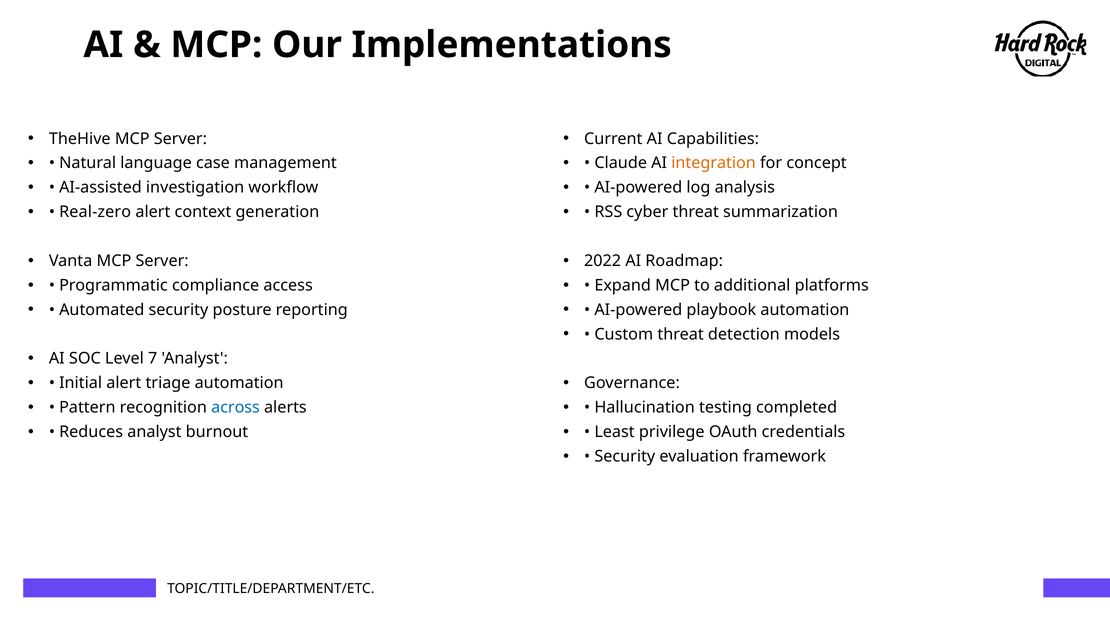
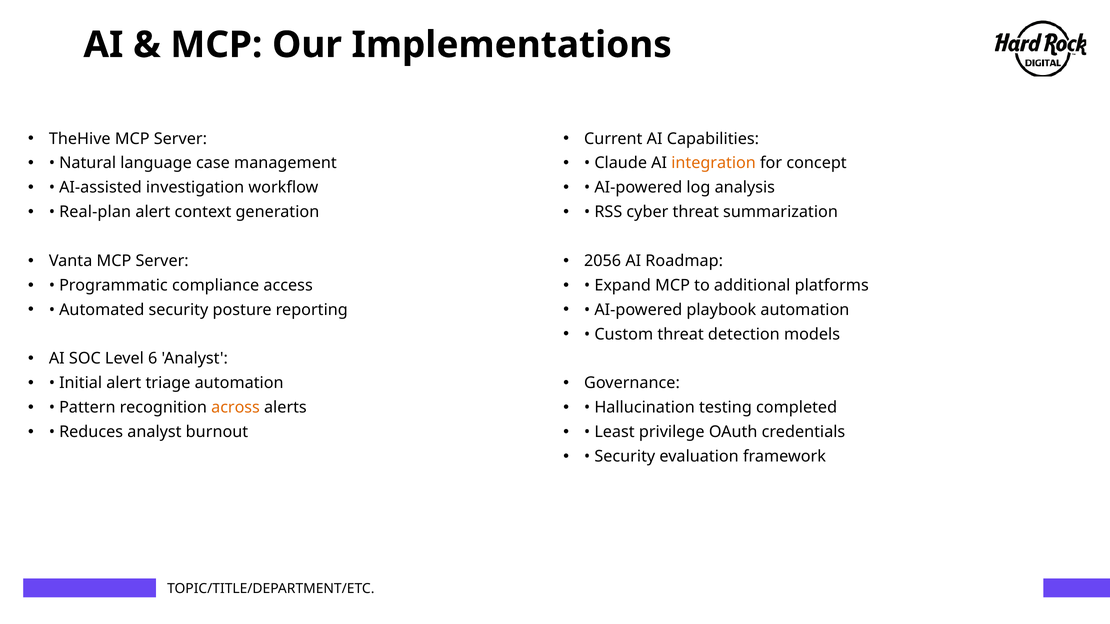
Real-zero: Real-zero -> Real-plan
2022: 2022 -> 2056
7: 7 -> 6
across colour: blue -> orange
